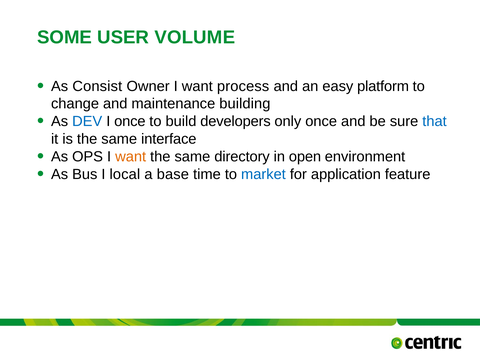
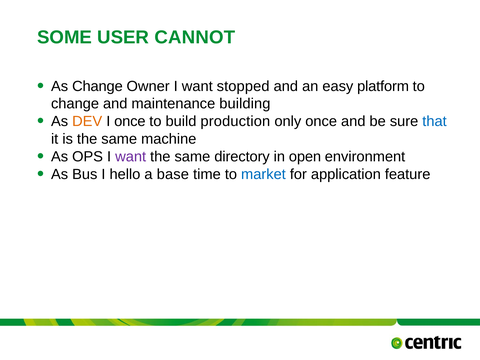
VOLUME: VOLUME -> CANNOT
As Consist: Consist -> Change
process: process -> stopped
DEV colour: blue -> orange
developers: developers -> production
interface: interface -> machine
want at (131, 157) colour: orange -> purple
local: local -> hello
